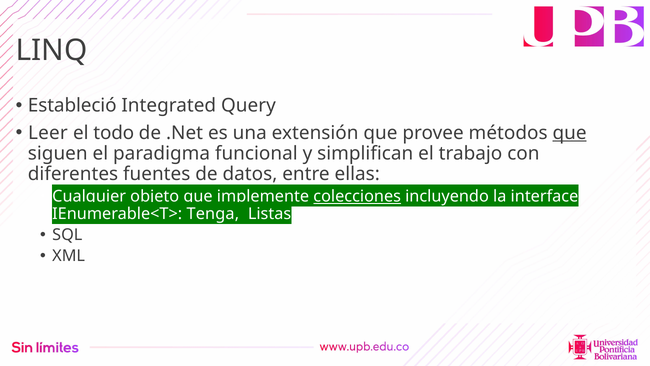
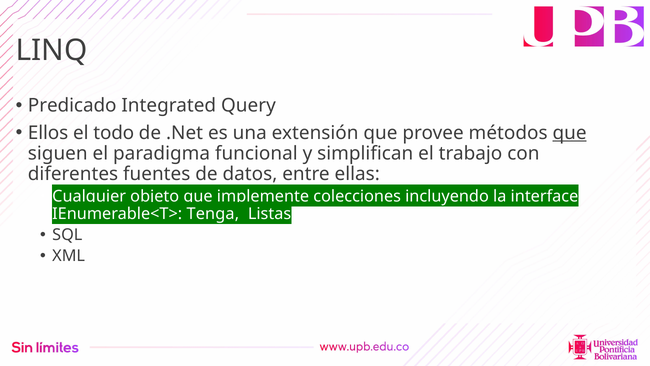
Estableció: Estableció -> Predicado
Leer: Leer -> Ellos
colecciones underline: present -> none
